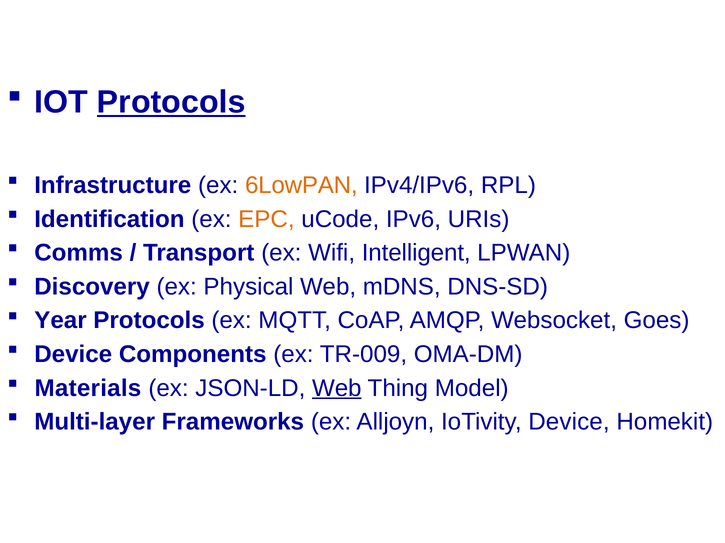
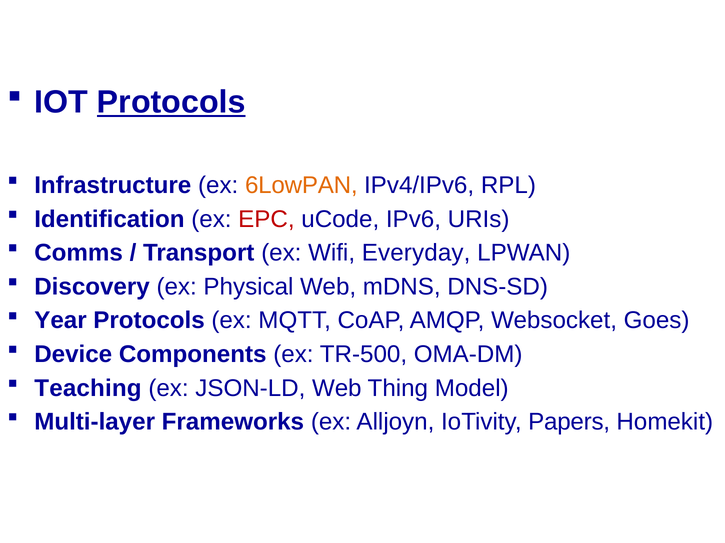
EPC colour: orange -> red
Intelligent: Intelligent -> Everyday
TR-009: TR-009 -> TR-500
Materials: Materials -> Teaching
Web at (337, 389) underline: present -> none
IoTivity Device: Device -> Papers
